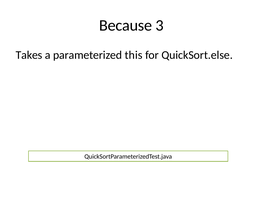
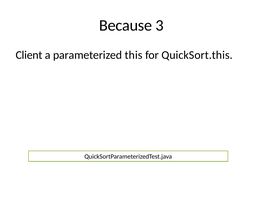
Takes: Takes -> Client
QuickSort.else: QuickSort.else -> QuickSort.this
